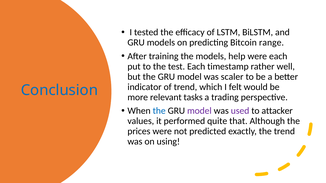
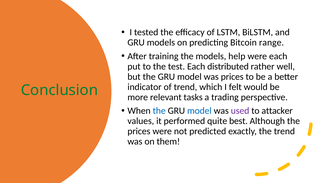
timestamp: timestamp -> distributed
was scaler: scaler -> prices
Conclusion colour: blue -> green
model at (199, 111) colour: purple -> blue
that: that -> best
using: using -> them
